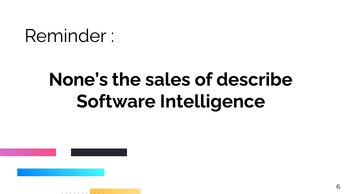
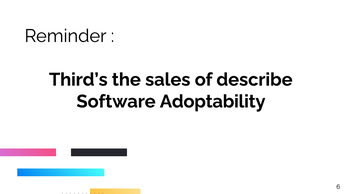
None’s: None’s -> Third’s
Intelligence: Intelligence -> Adoptability
